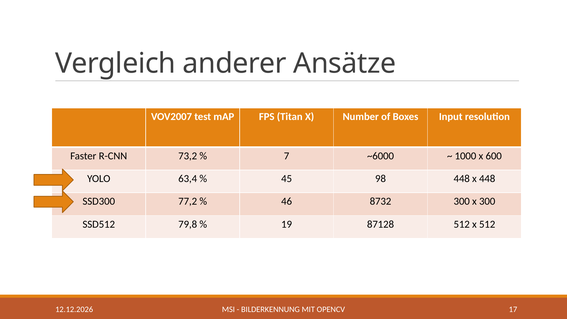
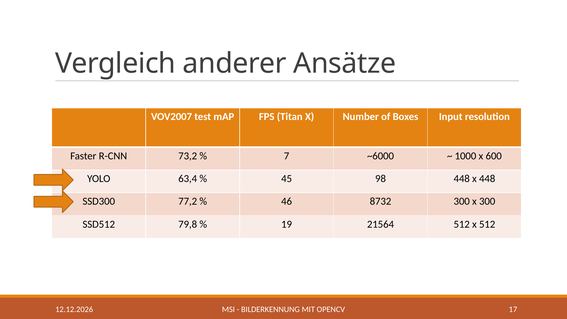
87128: 87128 -> 21564
